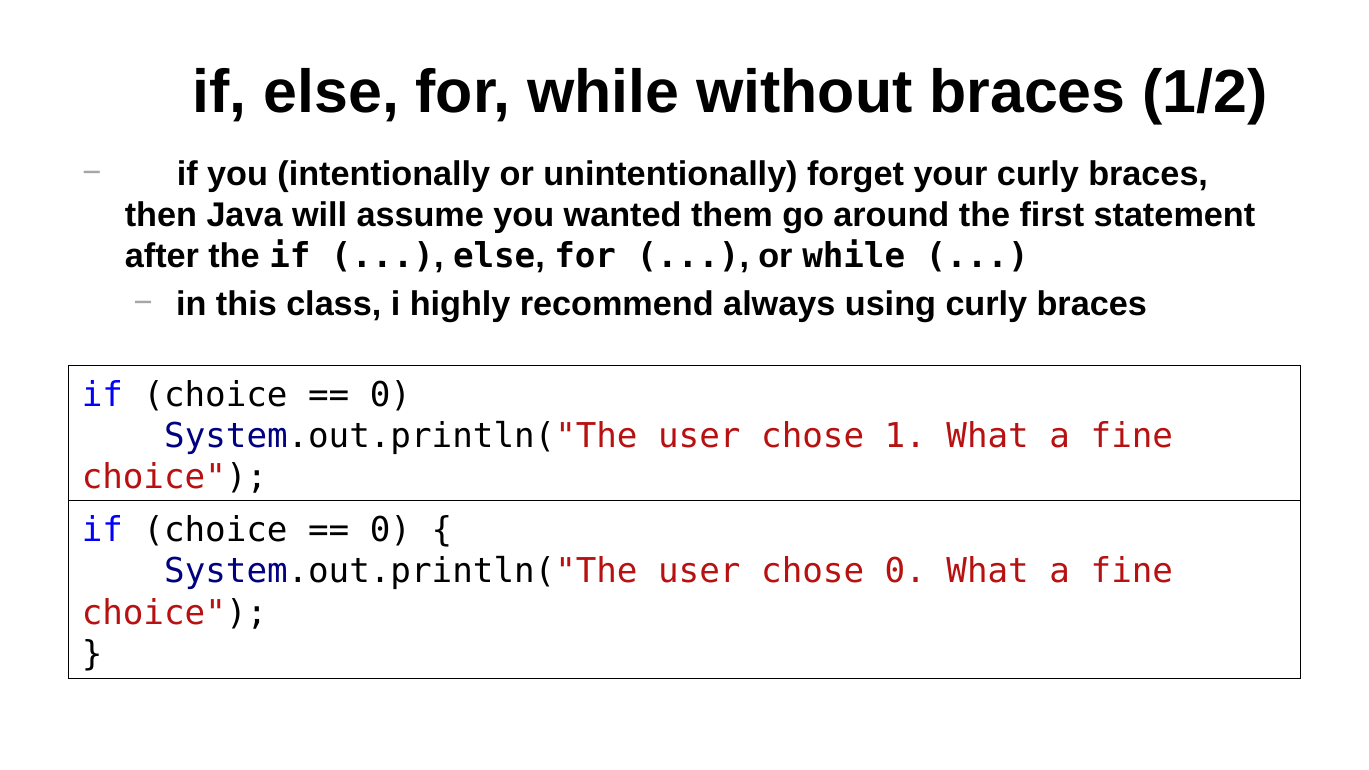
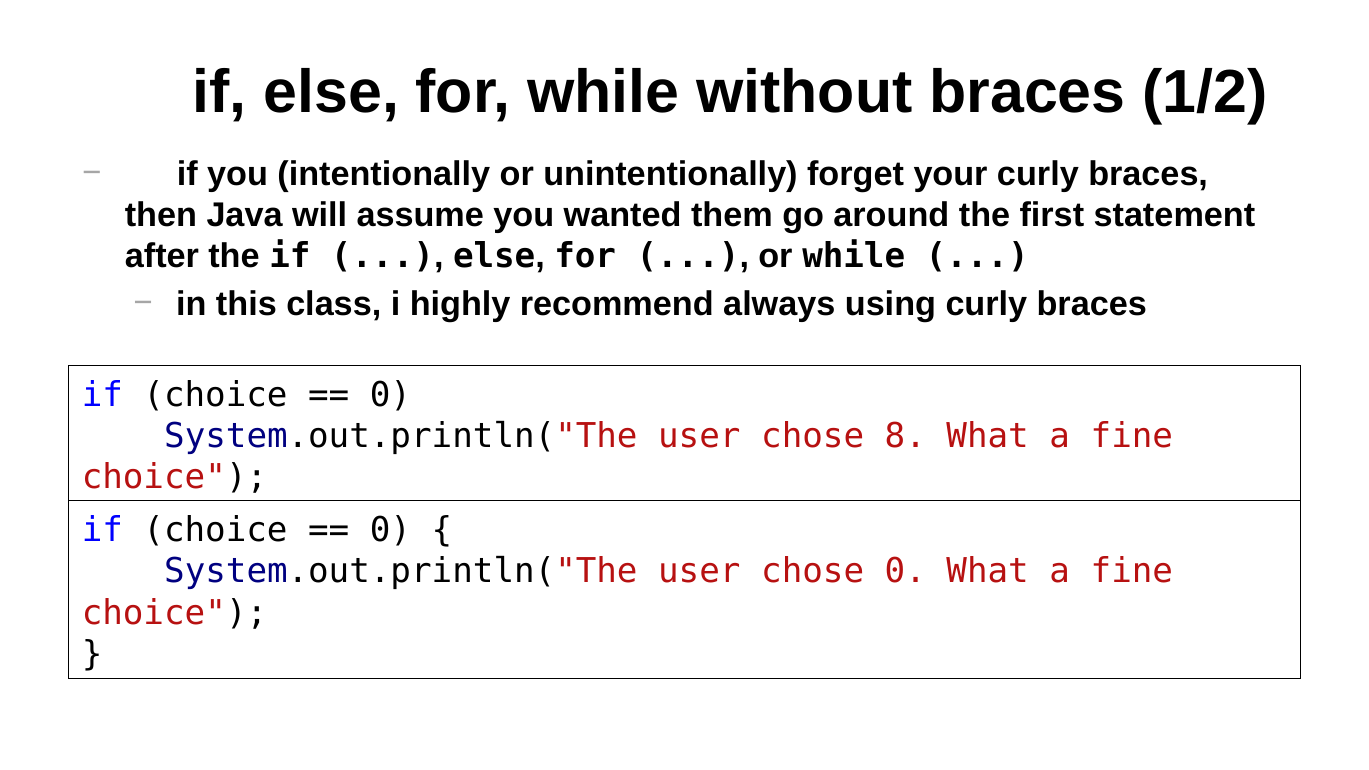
1: 1 -> 8
